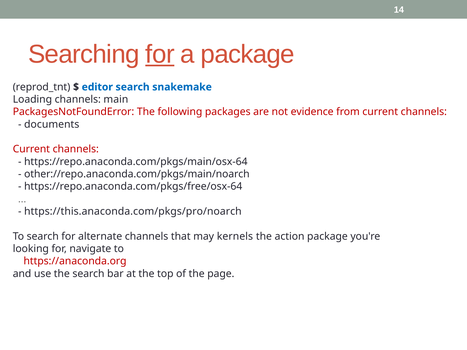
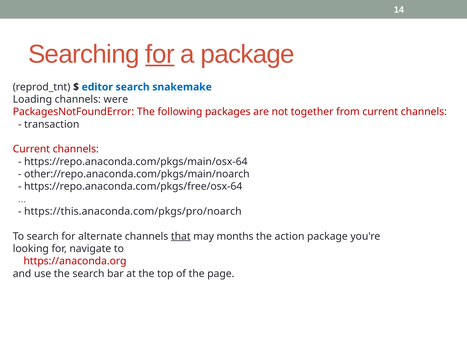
main: main -> were
evidence: evidence -> together
documents: documents -> transaction
that underline: none -> present
kernels: kernels -> months
